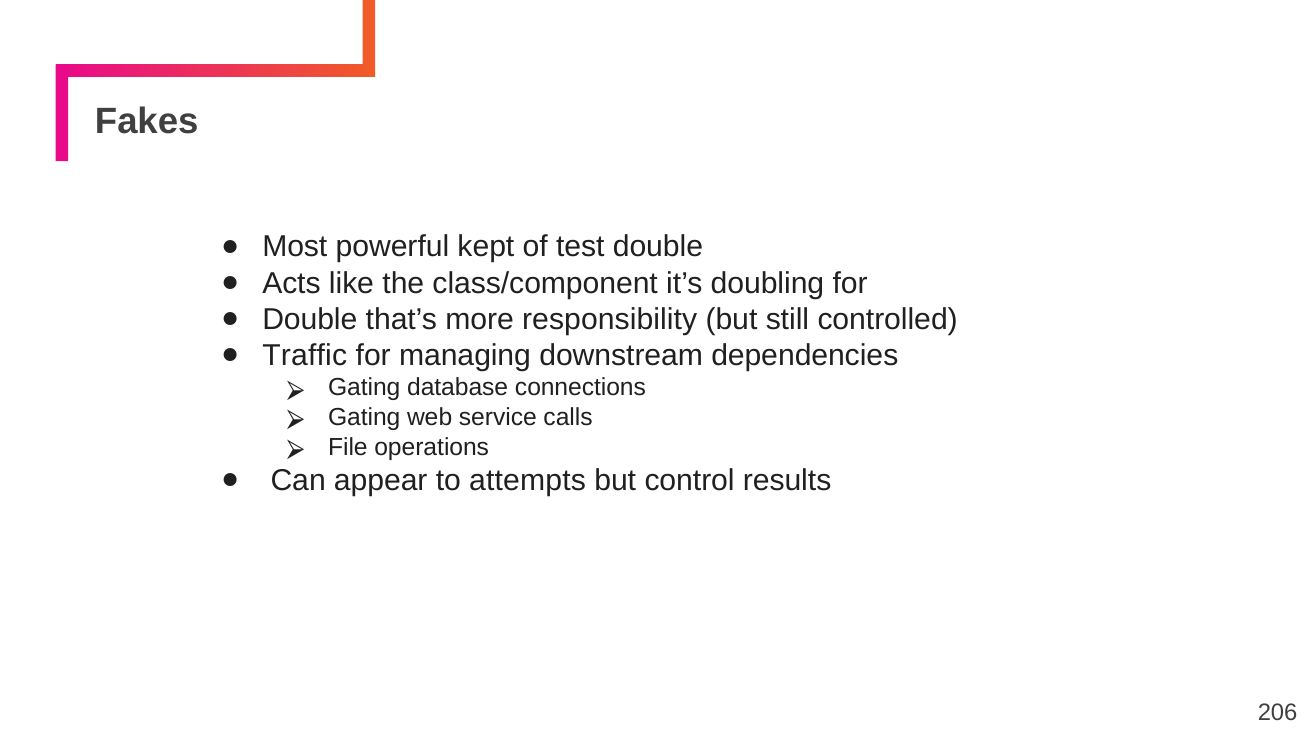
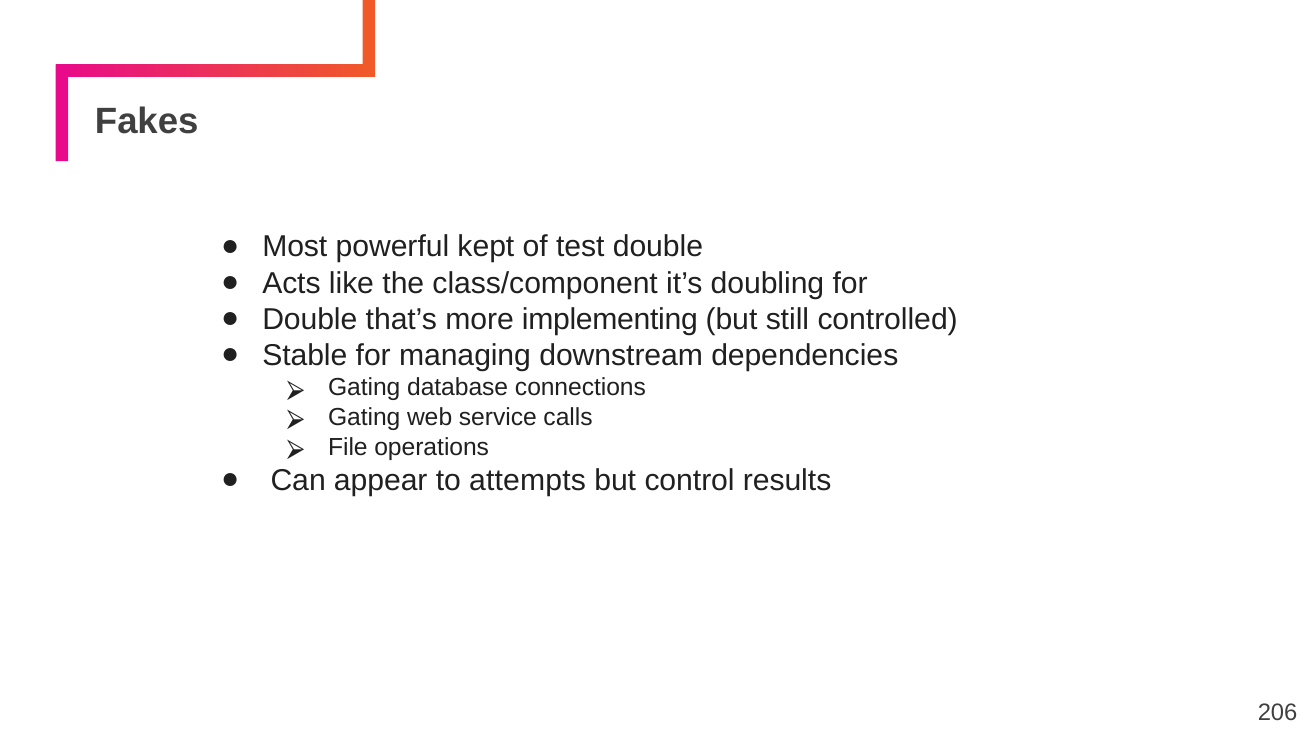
responsibility: responsibility -> implementing
Traffic: Traffic -> Stable
